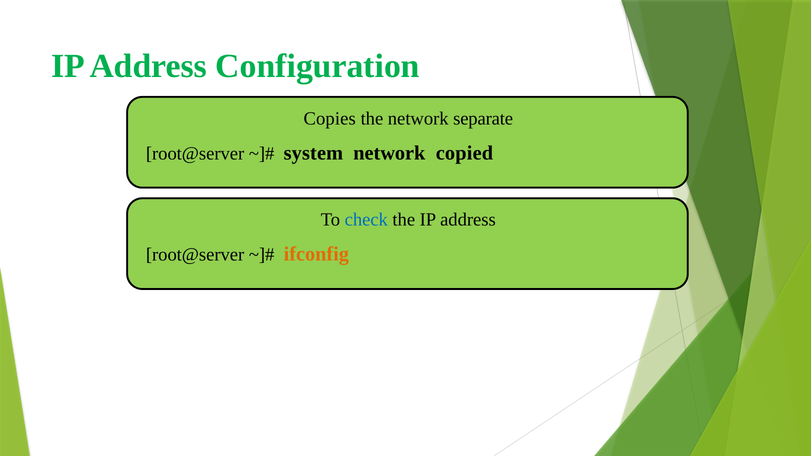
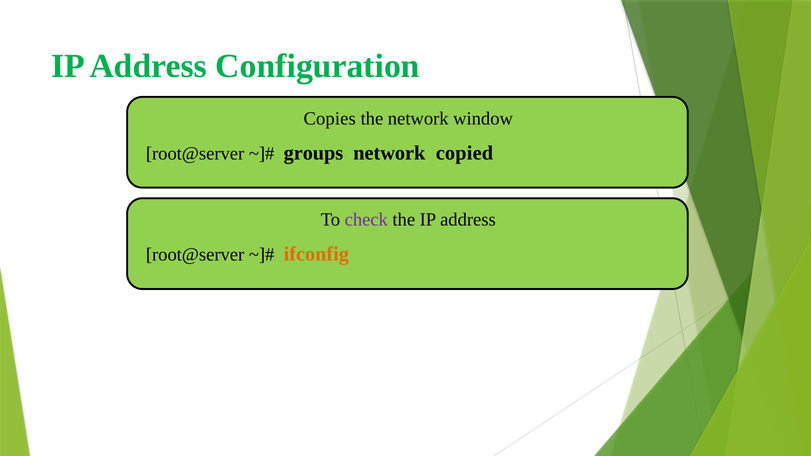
separate: separate -> window
system: system -> groups
check colour: blue -> purple
